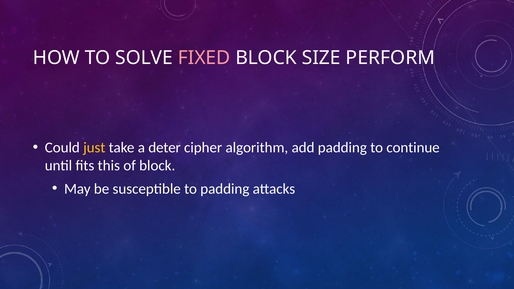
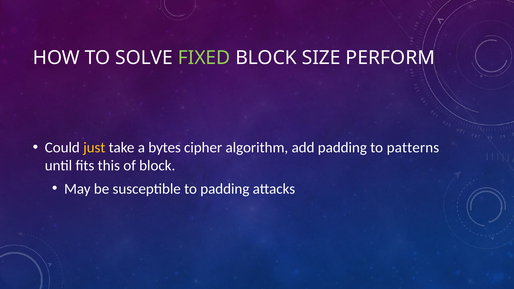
FIXED colour: pink -> light green
deter: deter -> bytes
continue: continue -> patterns
